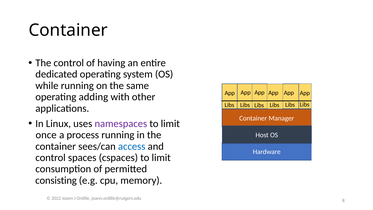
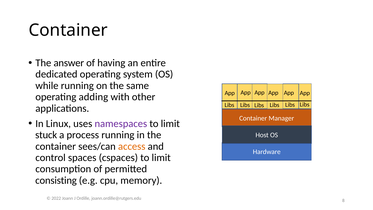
The control: control -> answer
once: once -> stuck
access colour: blue -> orange
